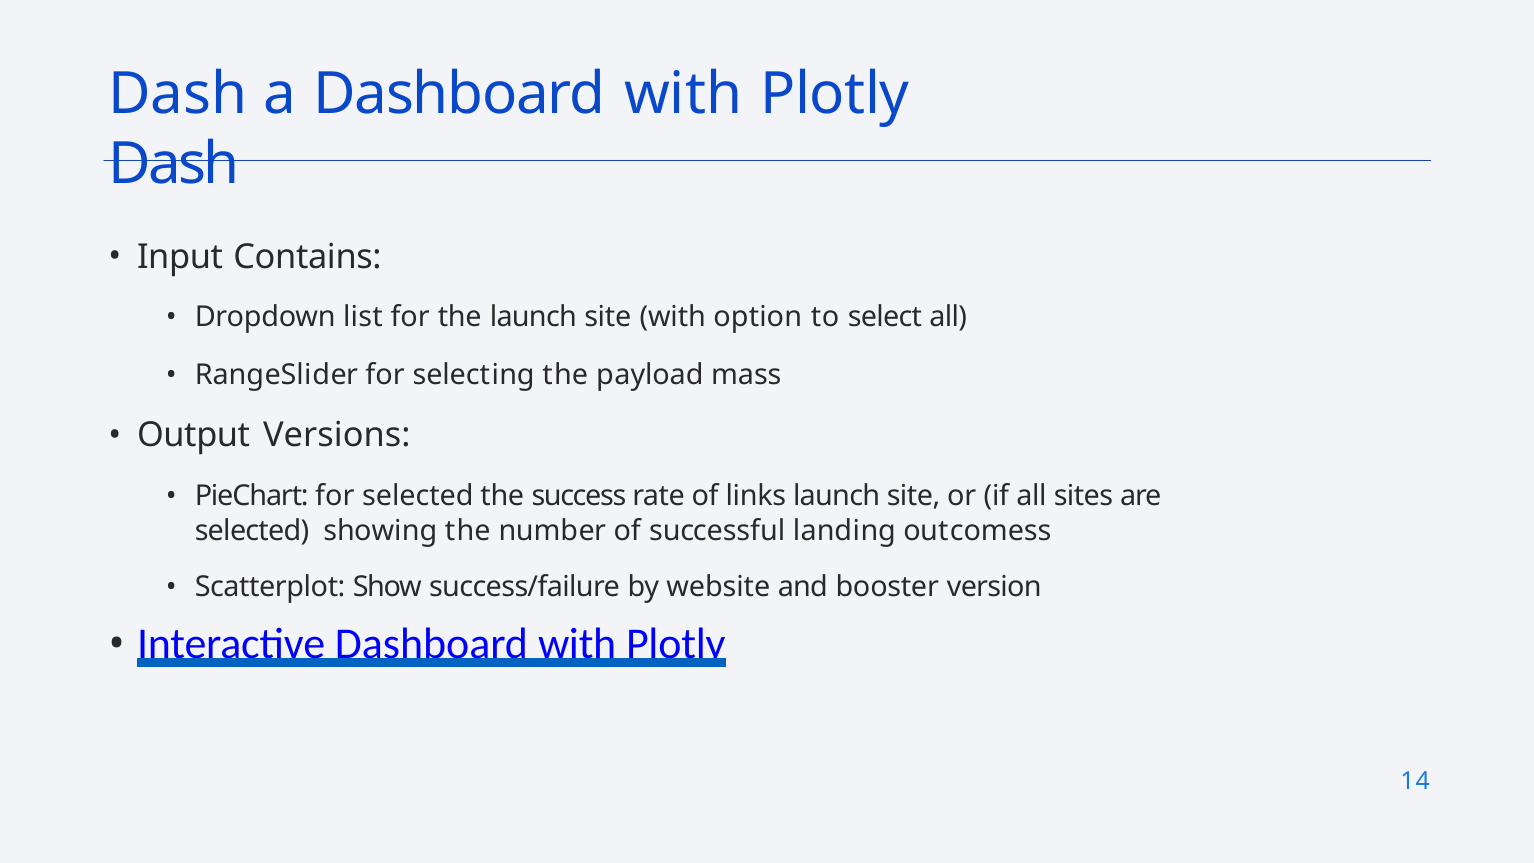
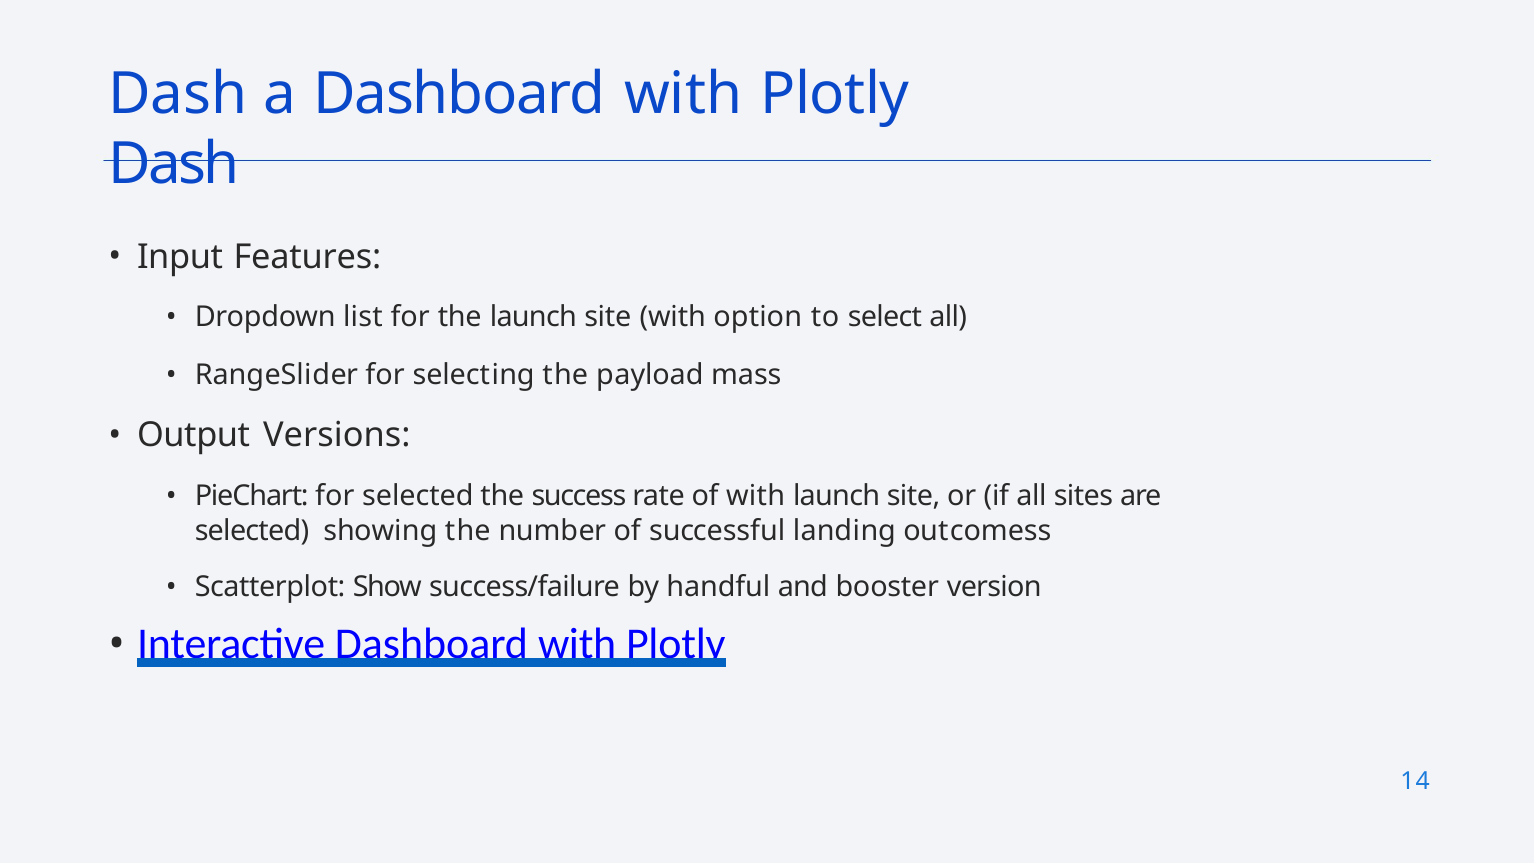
Contains: Contains -> Features
of links: links -> with
website: website -> handful
